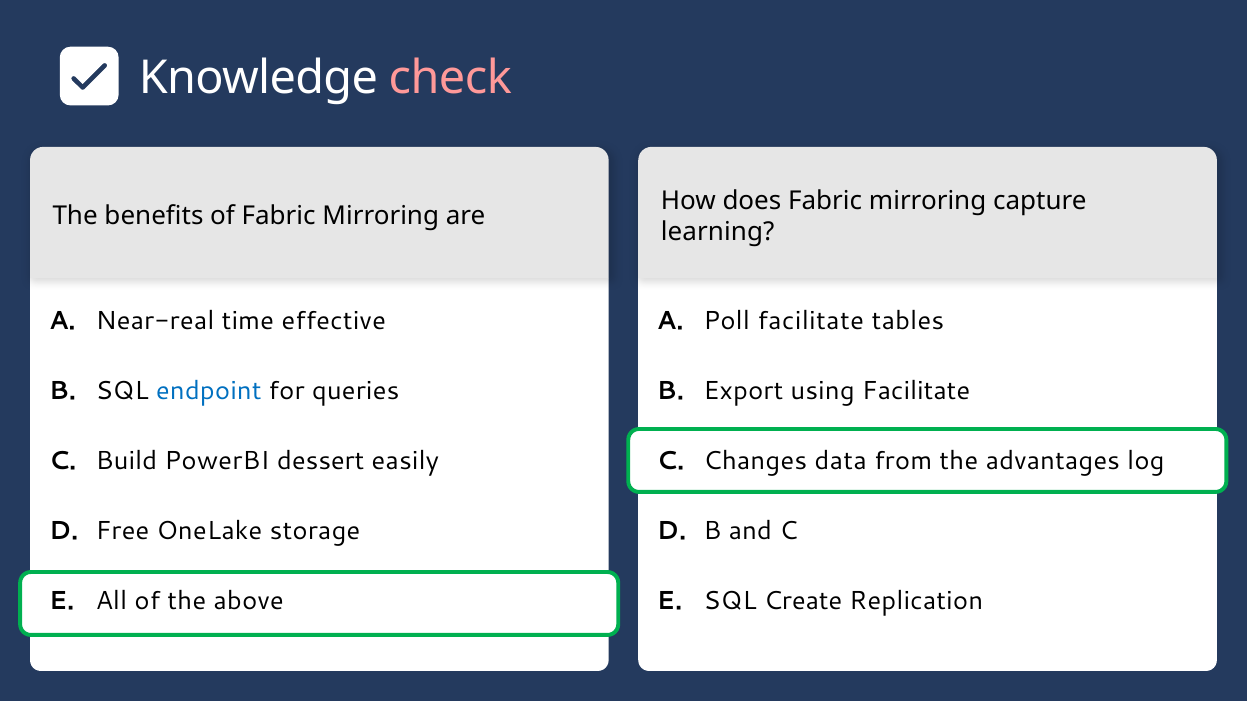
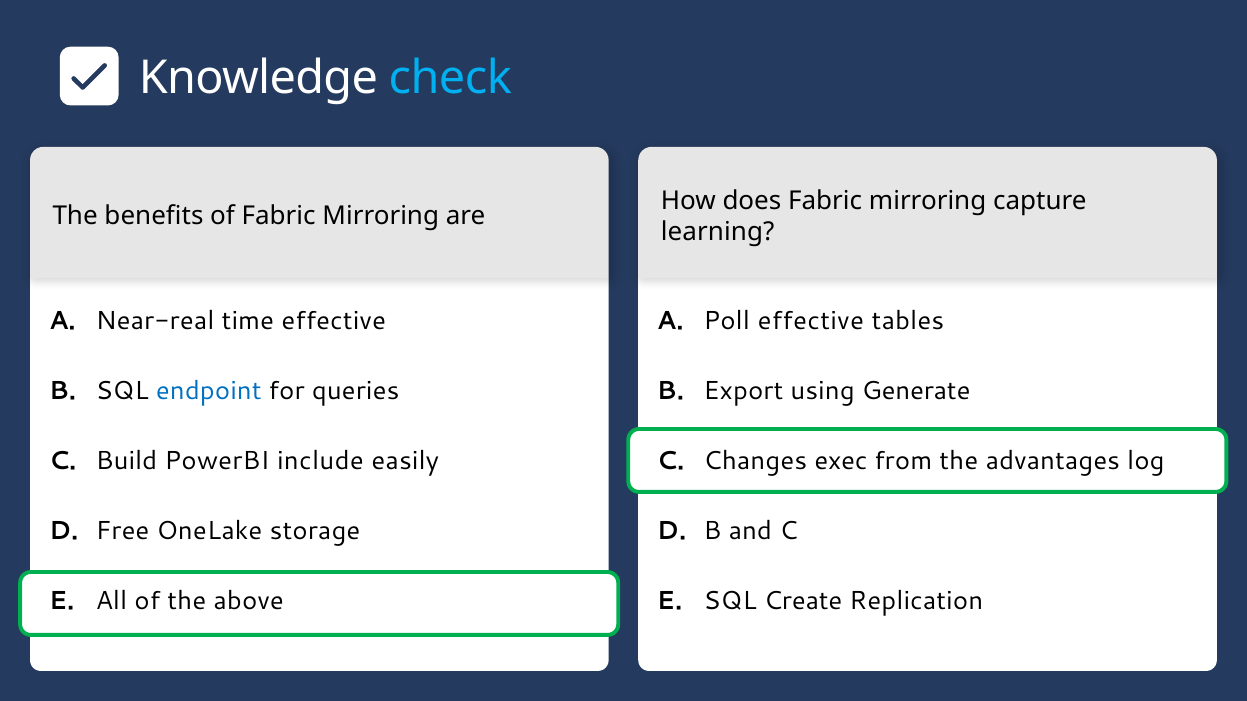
check colour: pink -> light blue
facilitate at (811, 321): facilitate -> effective
using Facilitate: Facilitate -> Generate
dessert: dessert -> include
data: data -> exec
